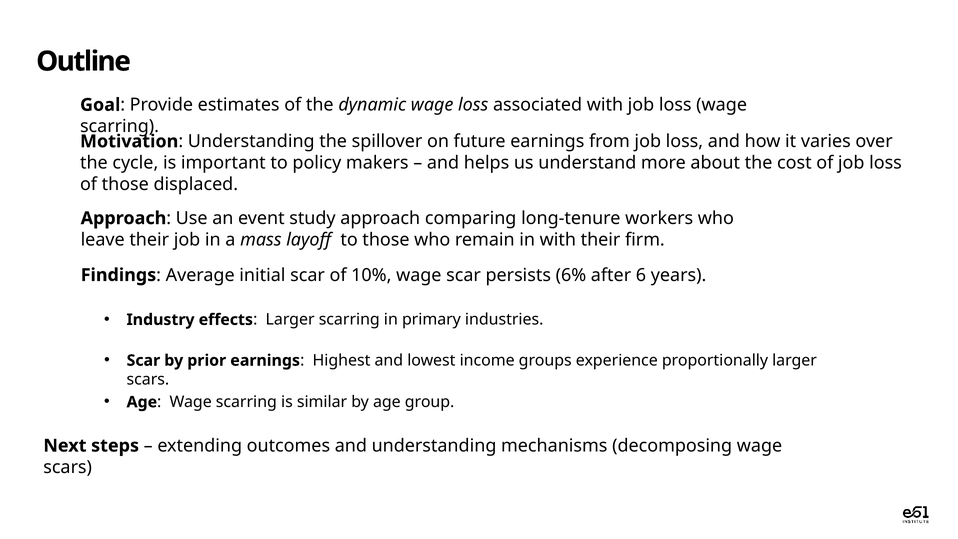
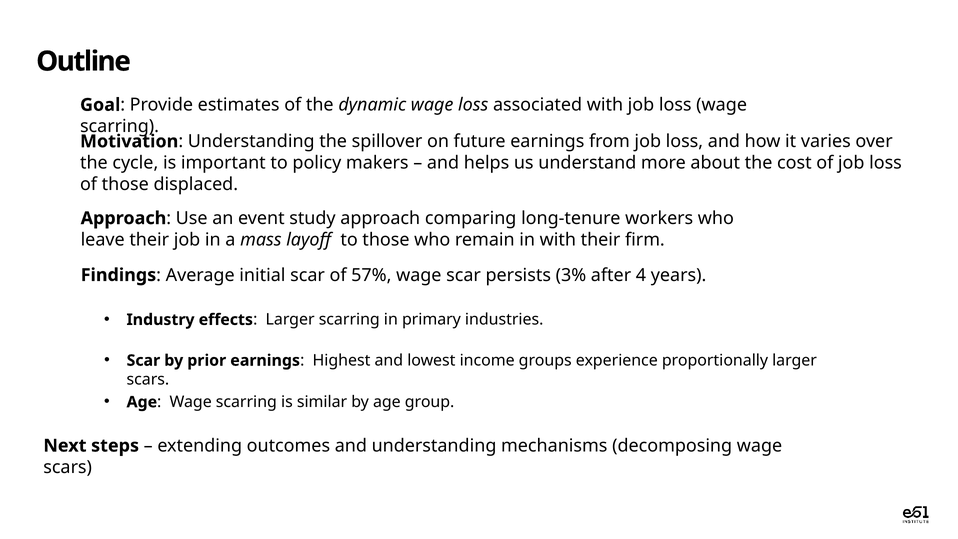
10%: 10% -> 57%
6%: 6% -> 3%
6: 6 -> 4
